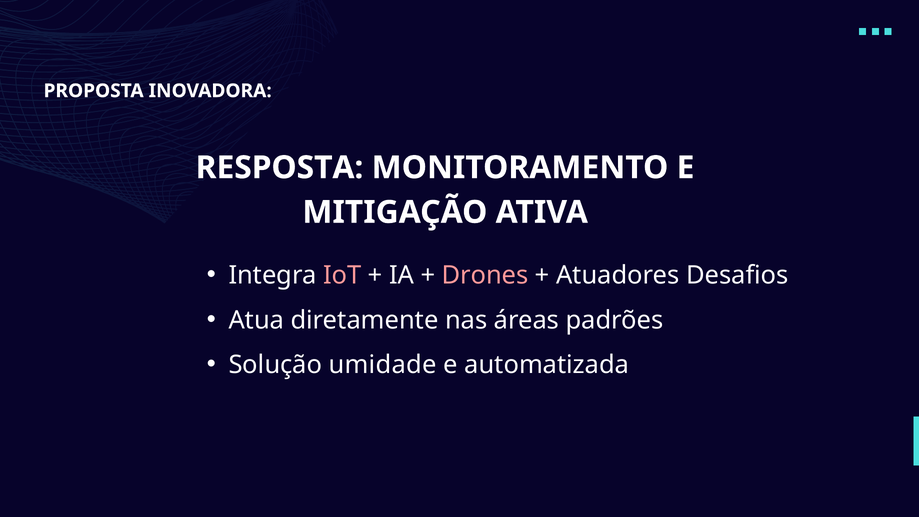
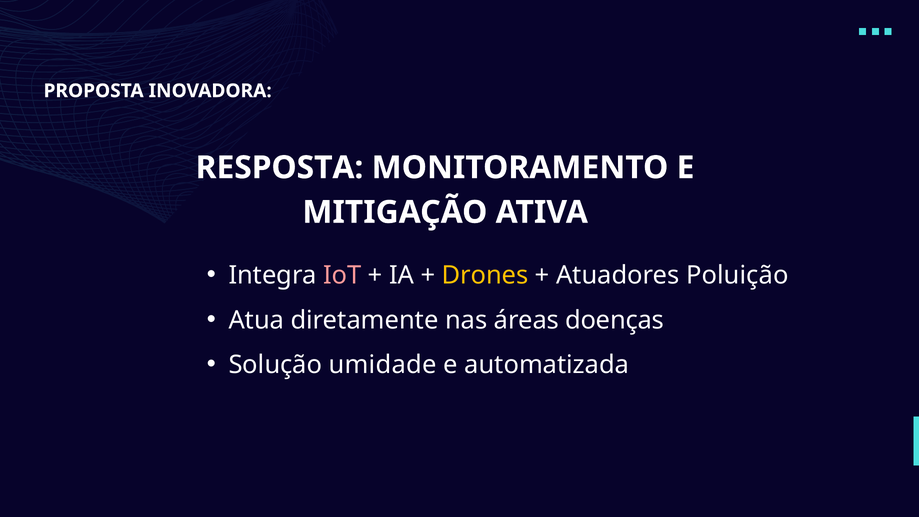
Drones colour: pink -> yellow
Desafios: Desafios -> Poluição
padrões: padrões -> doenças
